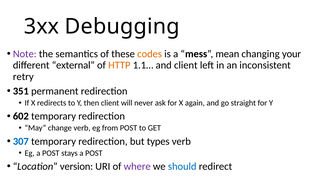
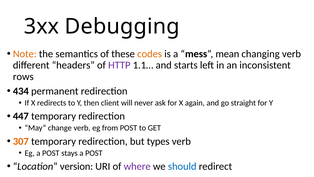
Note colour: purple -> orange
changing your: your -> verb
external: external -> headers
HTTP colour: orange -> purple
and client: client -> starts
retry: retry -> rows
351: 351 -> 434
602: 602 -> 447
307 colour: blue -> orange
